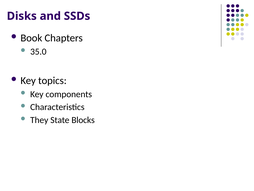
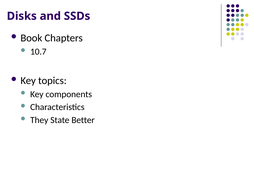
35.0: 35.0 -> 10.7
Blocks: Blocks -> Better
